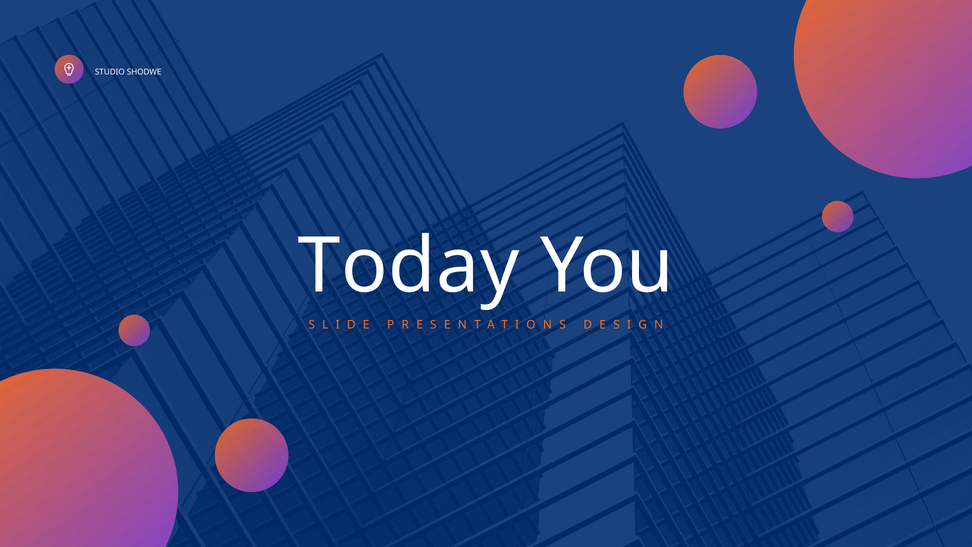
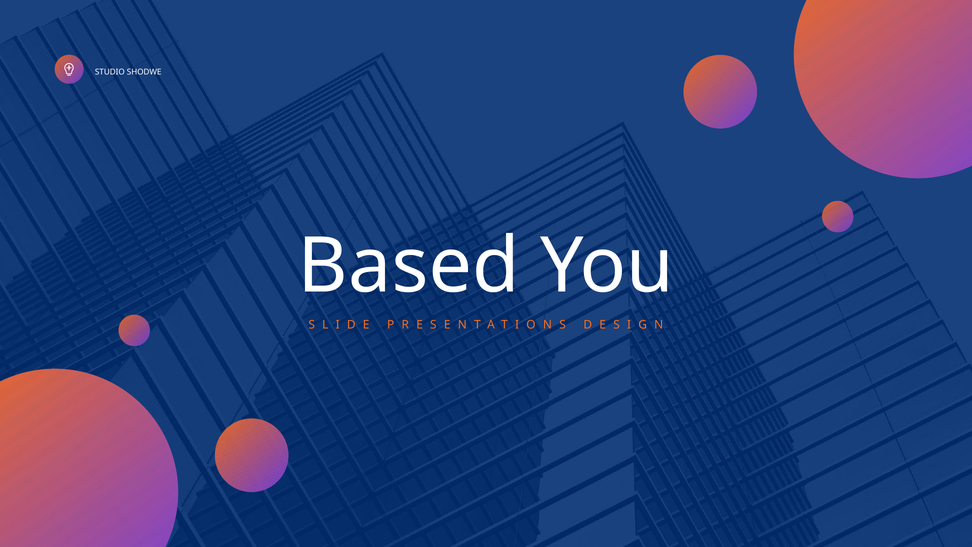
Today: Today -> Based
